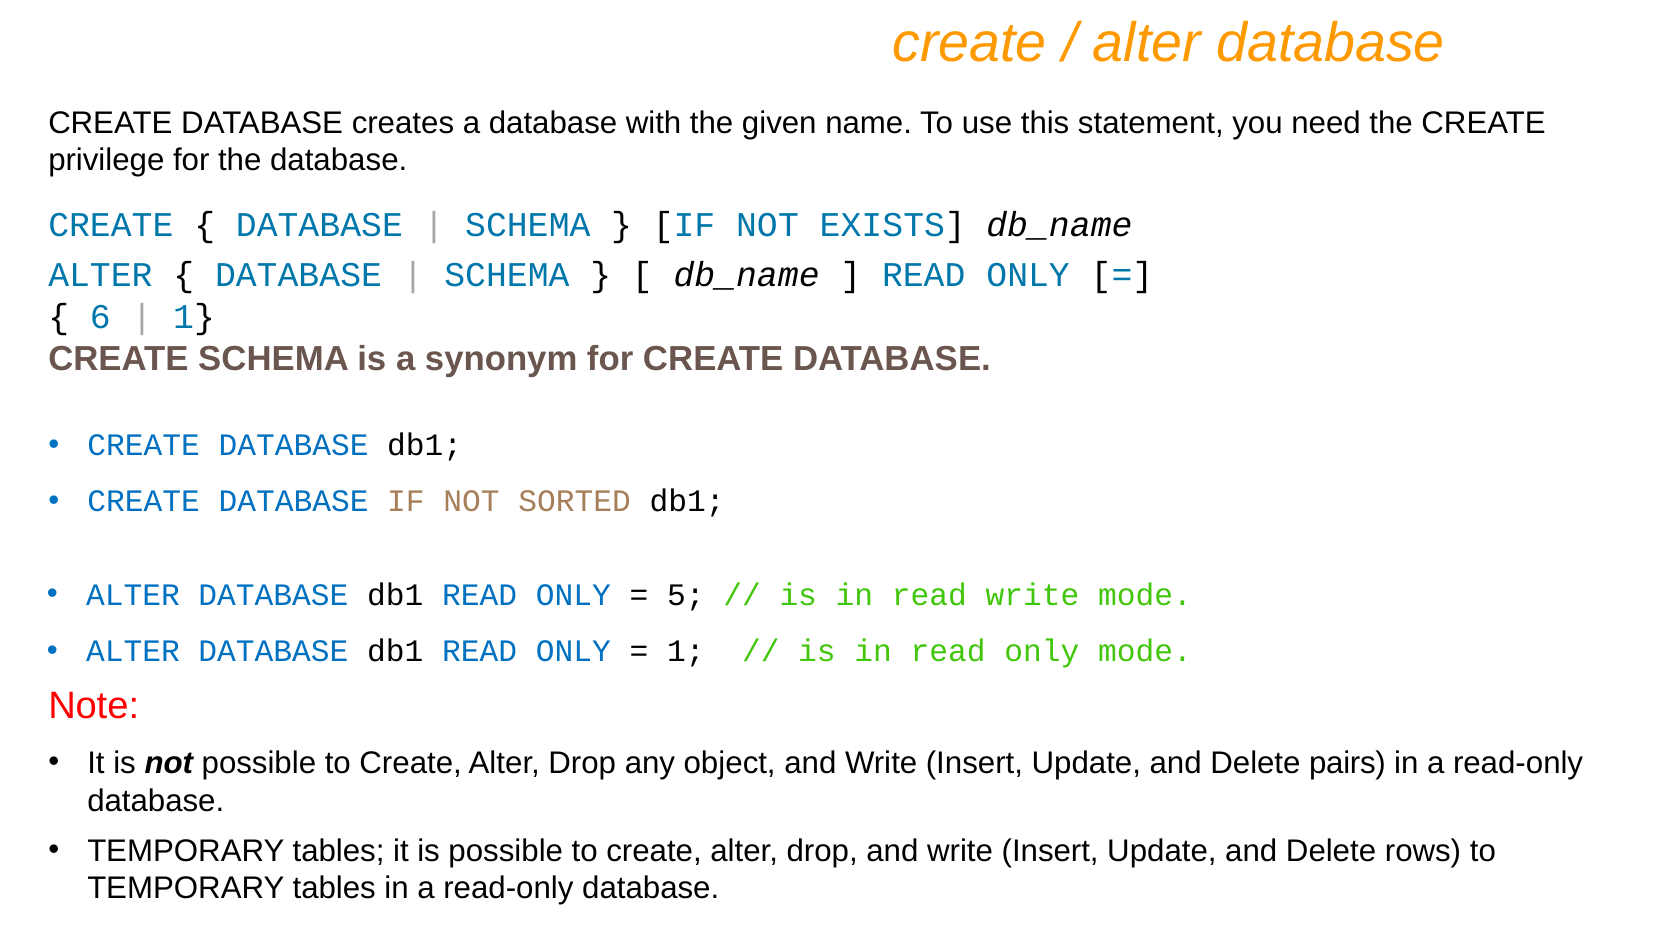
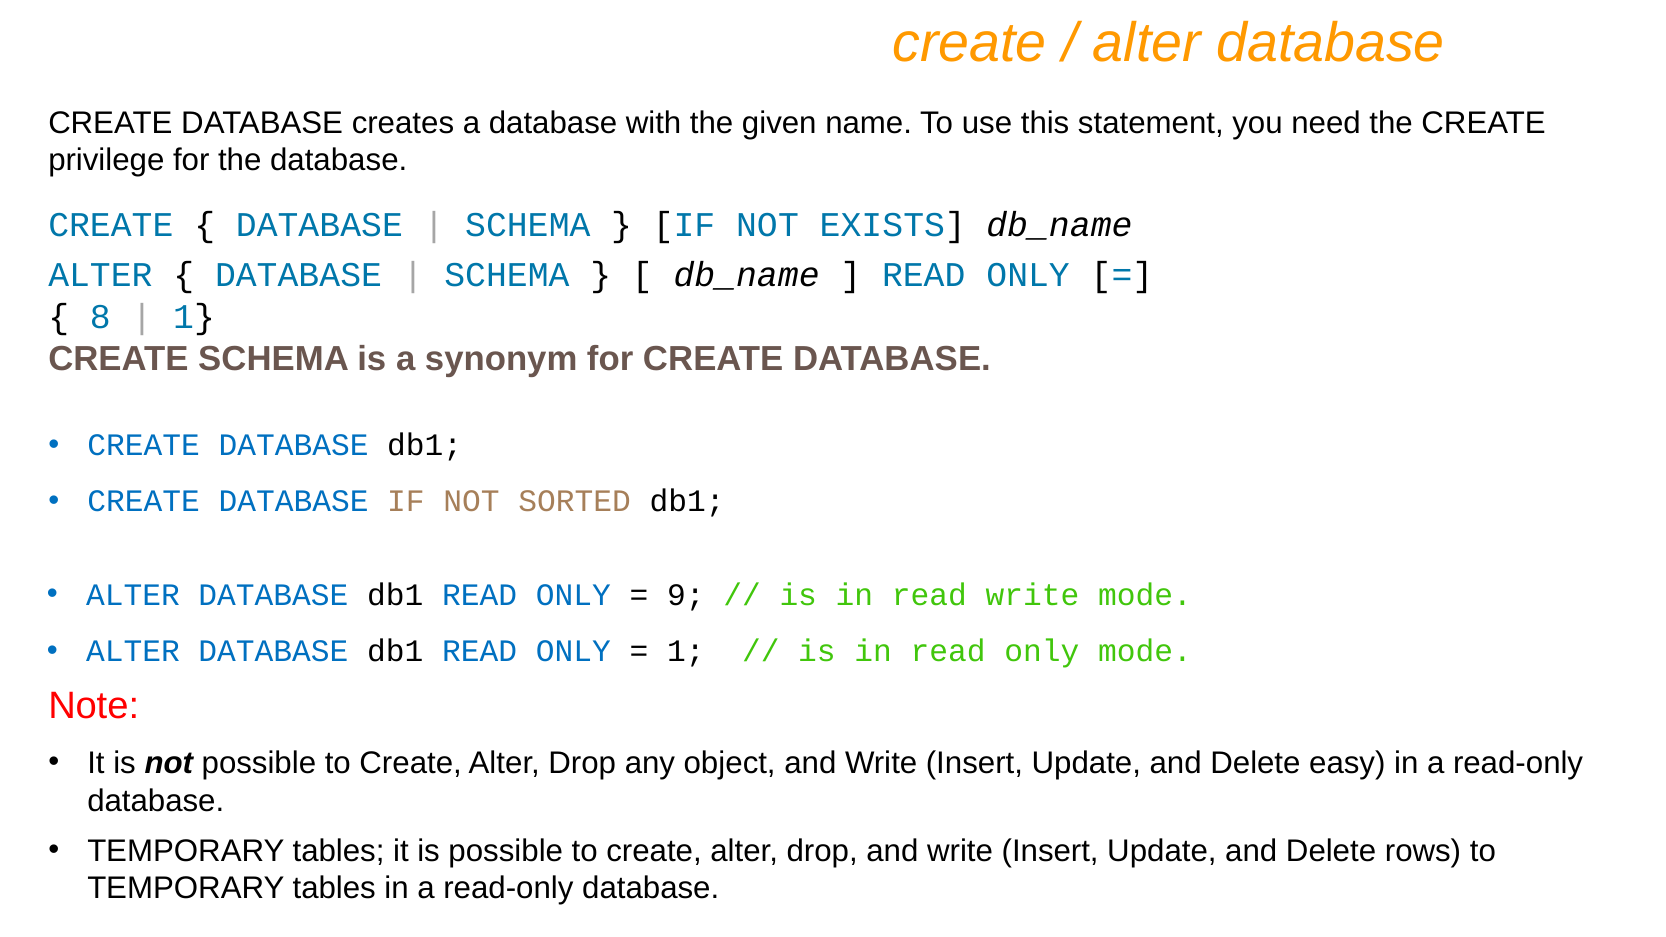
6: 6 -> 8
5: 5 -> 9
pairs: pairs -> easy
